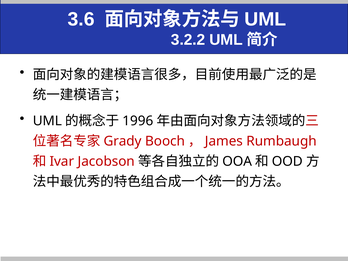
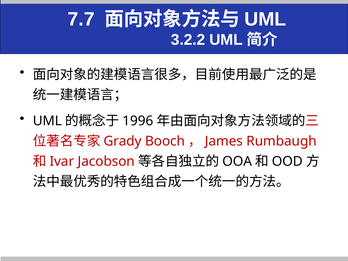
3.6: 3.6 -> 7.7
